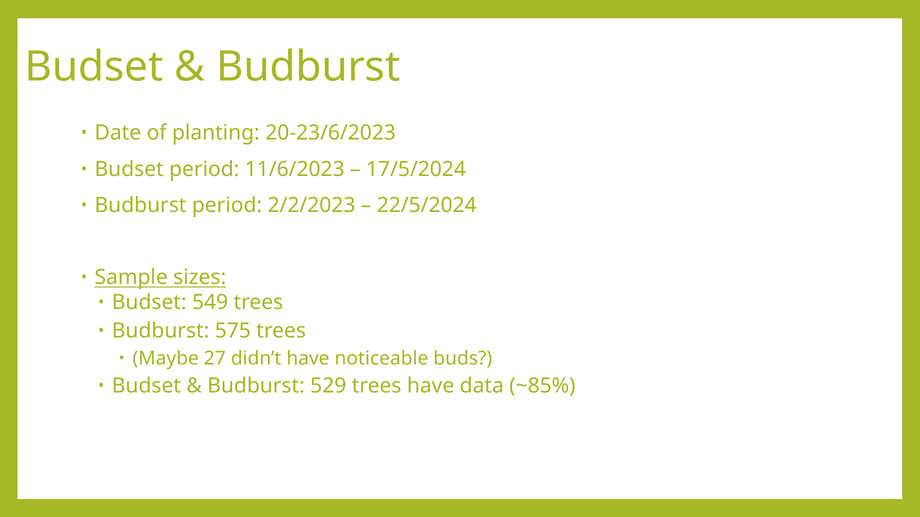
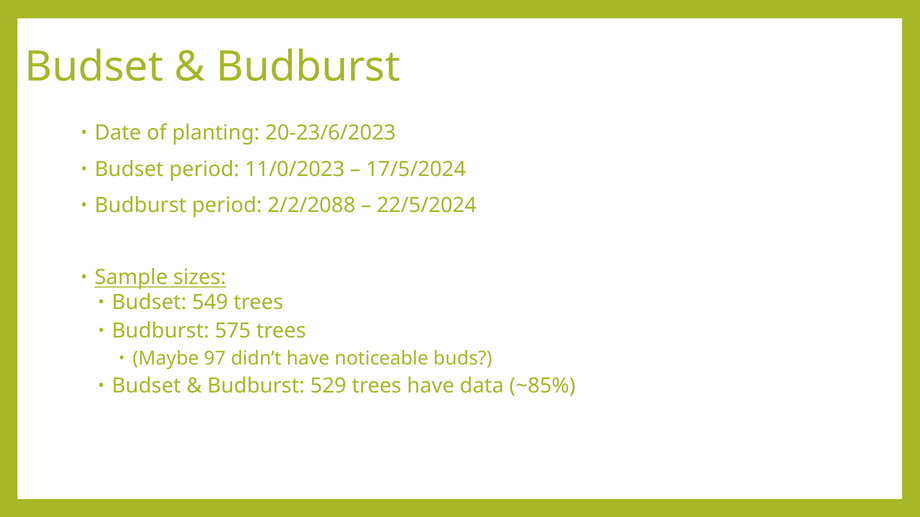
11/6/2023: 11/6/2023 -> 11/0/2023
2/2/2023: 2/2/2023 -> 2/2/2088
27: 27 -> 97
